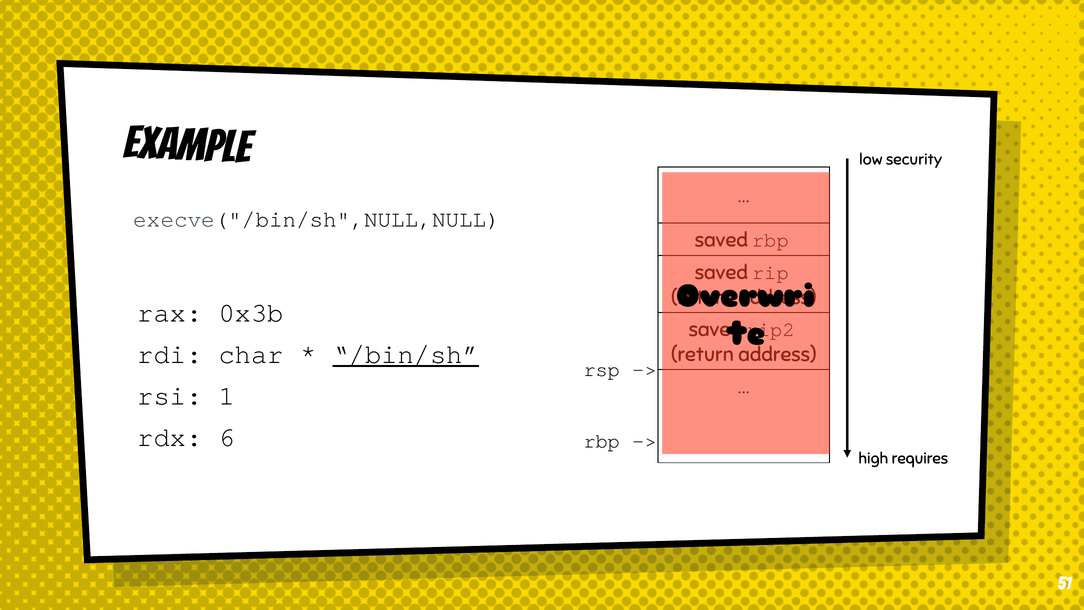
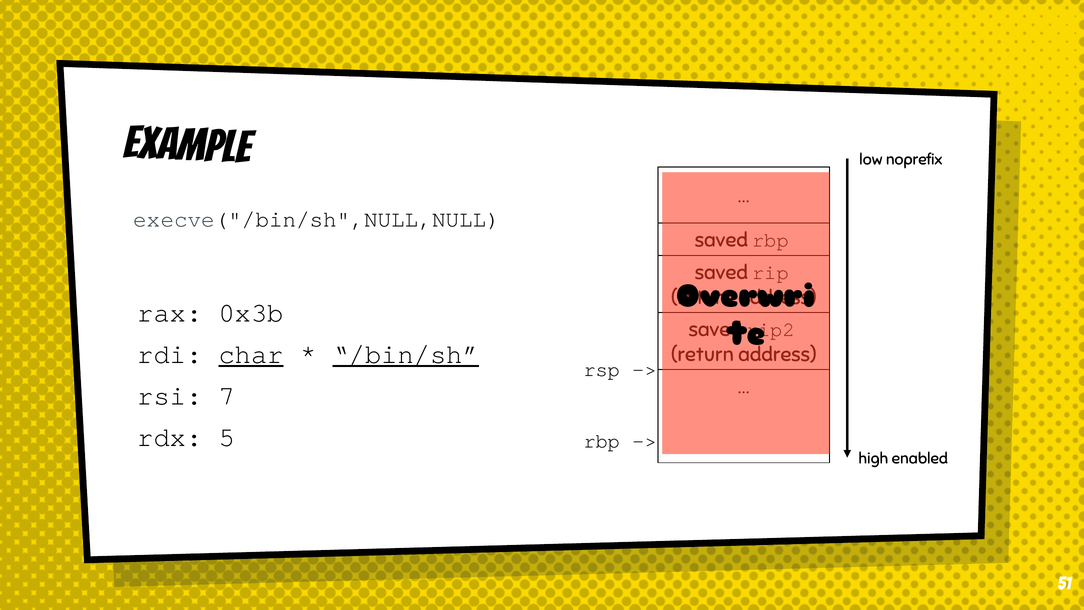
security: security -> noprefix
char underline: none -> present
1: 1 -> 7
6: 6 -> 5
requires: requires -> enabled
